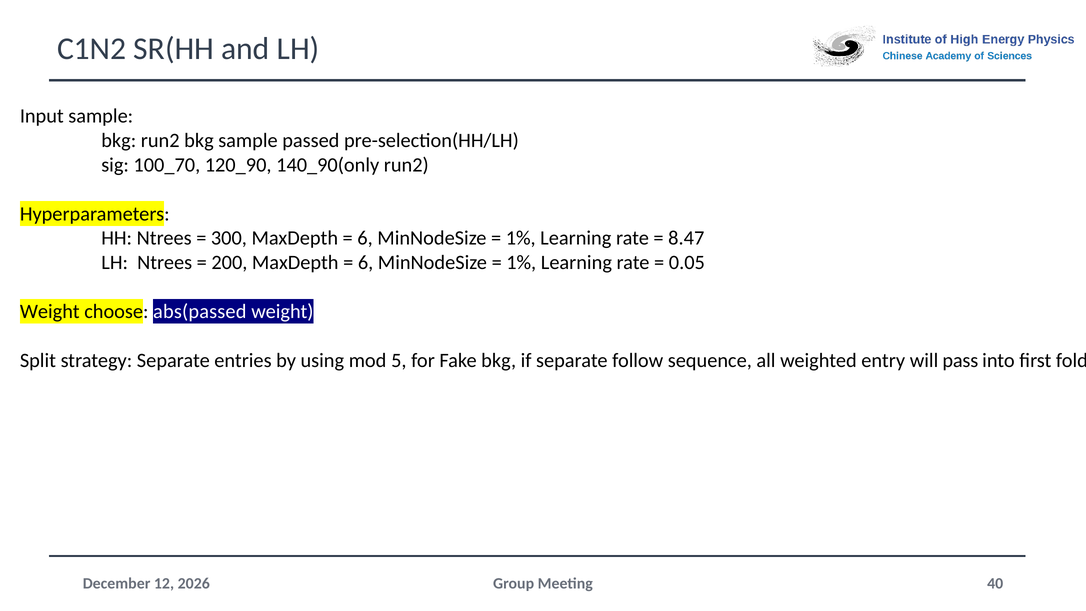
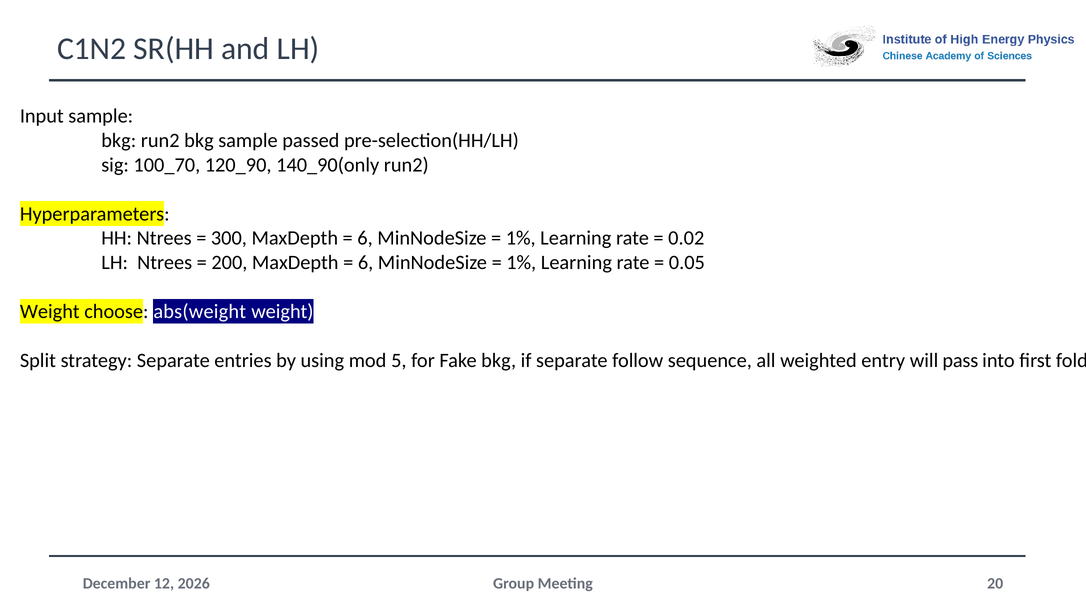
8.47: 8.47 -> 0.02
abs(passed: abs(passed -> abs(weight
40: 40 -> 20
